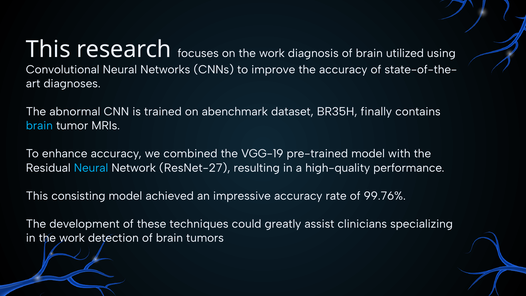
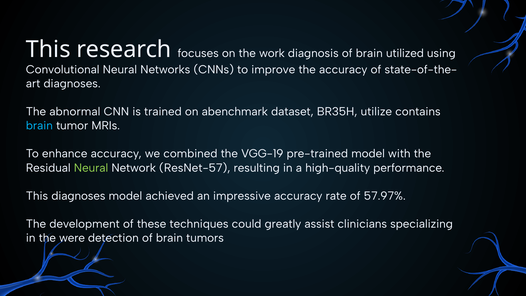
finally: finally -> utilize
Neural at (91, 168) colour: light blue -> light green
ResNet-27: ResNet-27 -> ResNet-57
This consisting: consisting -> diagnoses
99.76%: 99.76% -> 57.97%
in the work: work -> were
